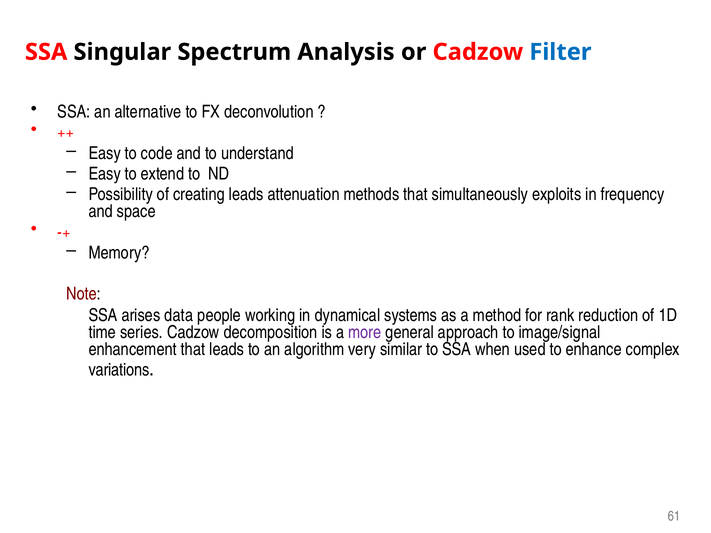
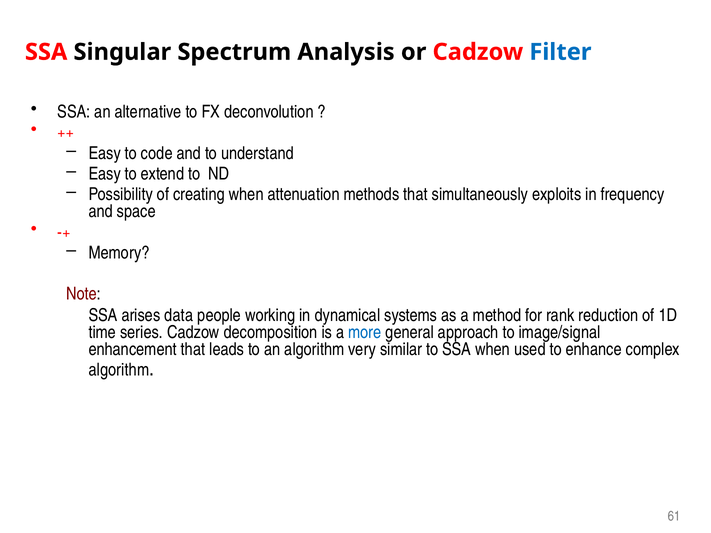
creating leads: leads -> when
more colour: purple -> blue
variations at (119, 370): variations -> algorithm
